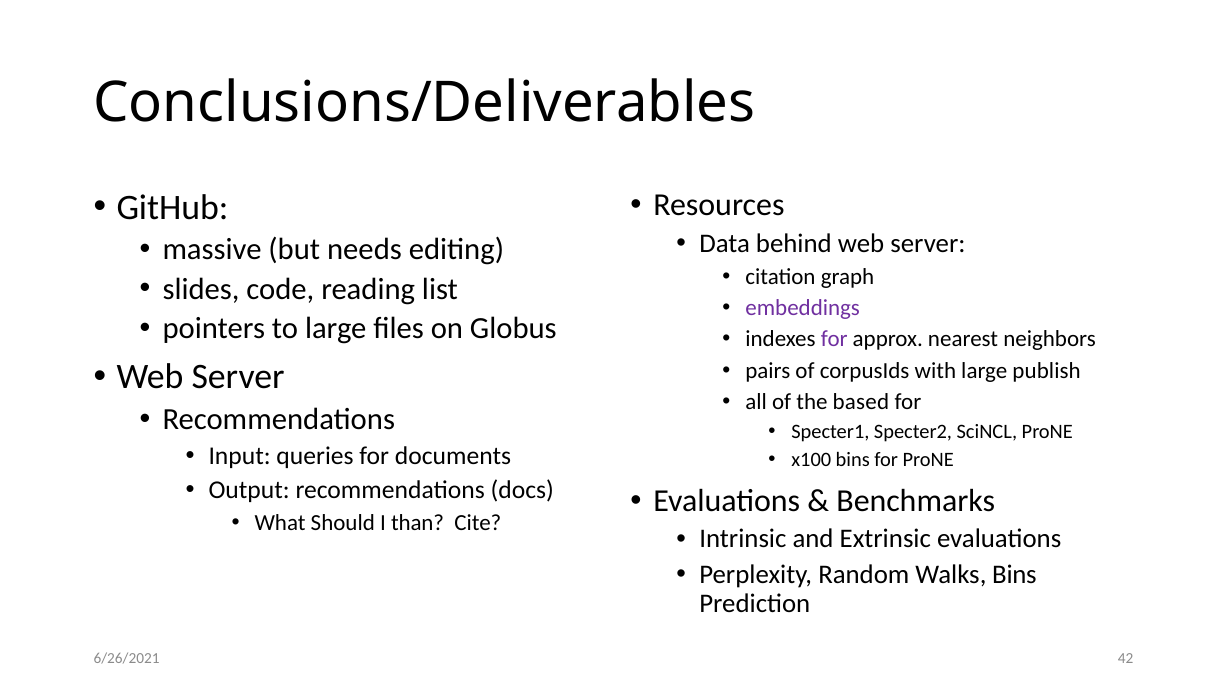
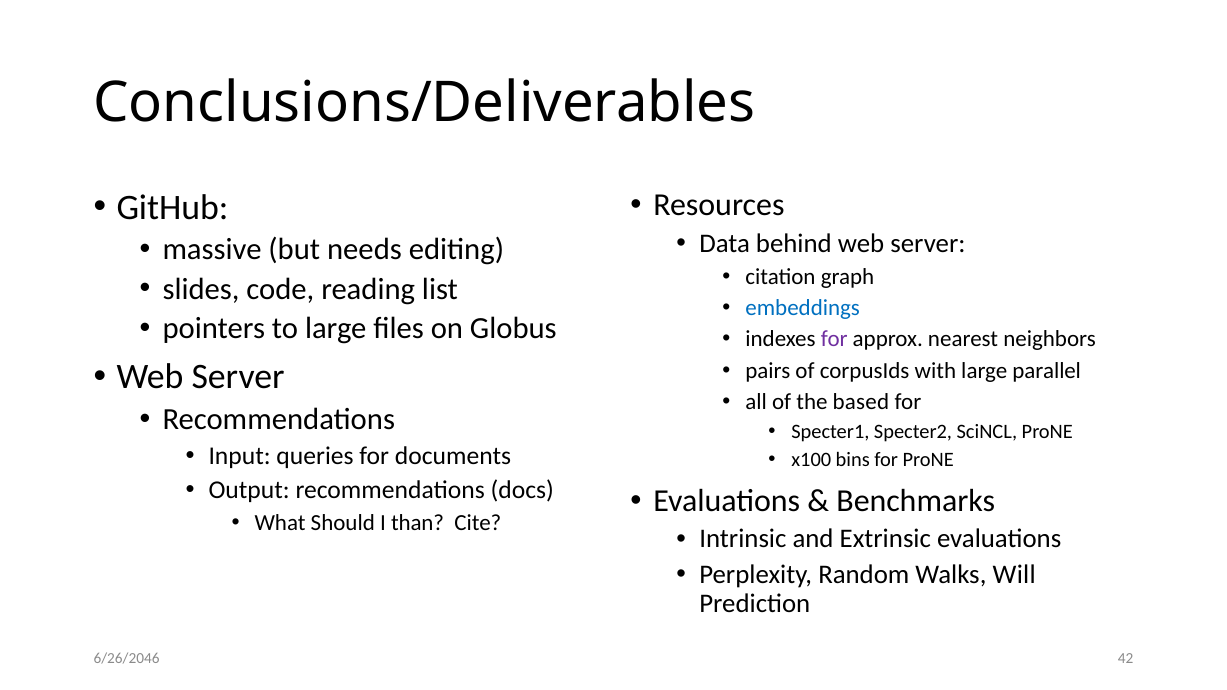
embeddings colour: purple -> blue
publish: publish -> parallel
Walks Bins: Bins -> Will
6/26/2021: 6/26/2021 -> 6/26/2046
